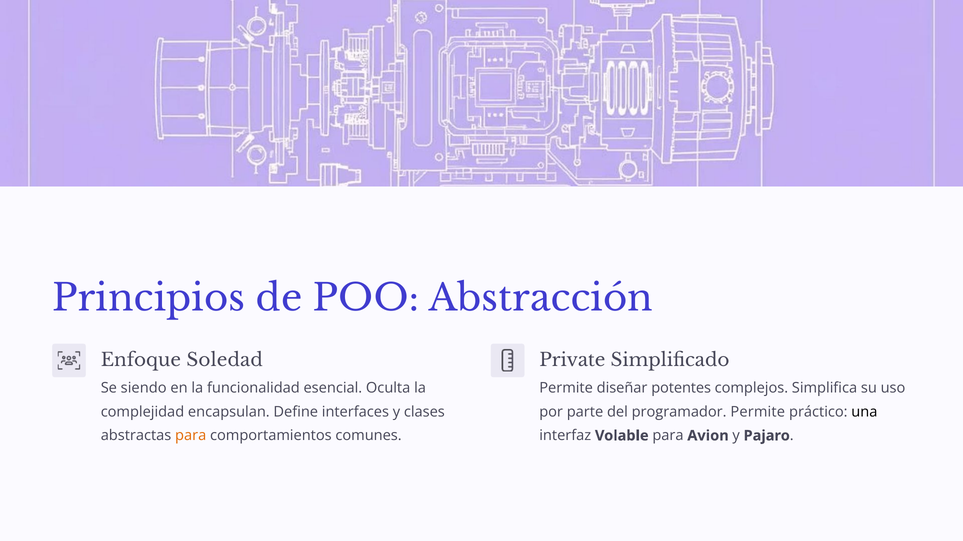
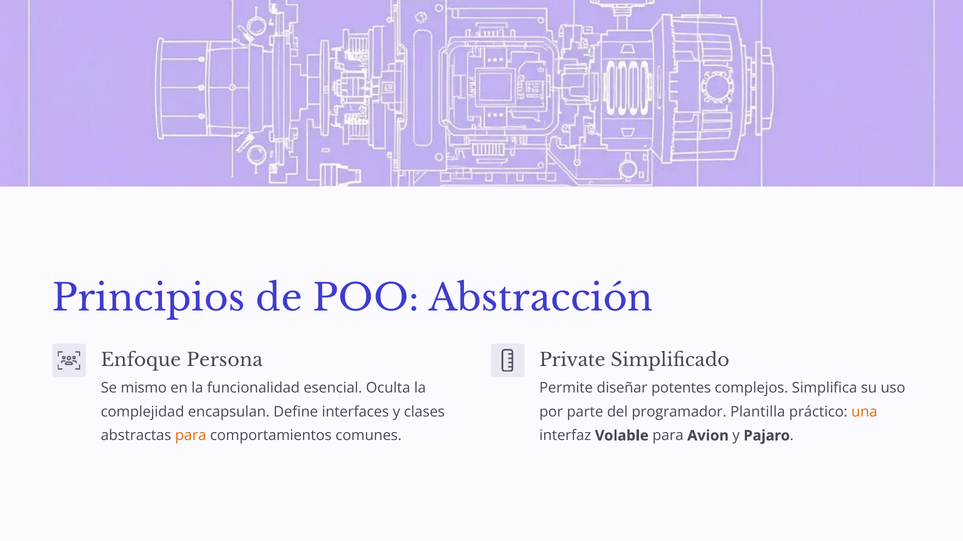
Soledad: Soledad -> Persona
siendo: siendo -> mismo
programador Permite: Permite -> Plantilla
una colour: black -> orange
